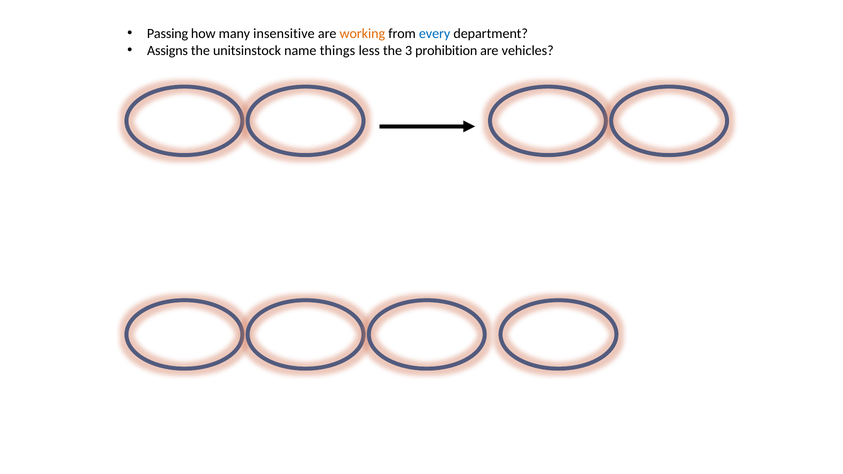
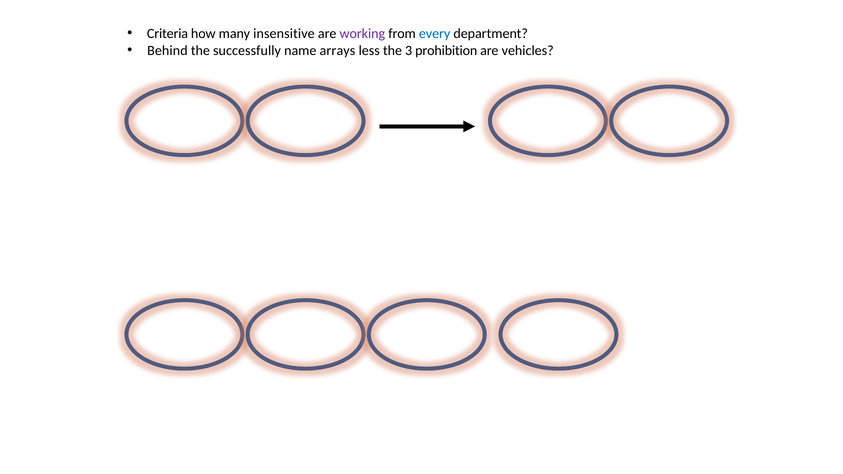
Passing: Passing -> Criteria
working colour: orange -> purple
Assigns: Assigns -> Behind
unitsinstock: unitsinstock -> successfully
things: things -> arrays
